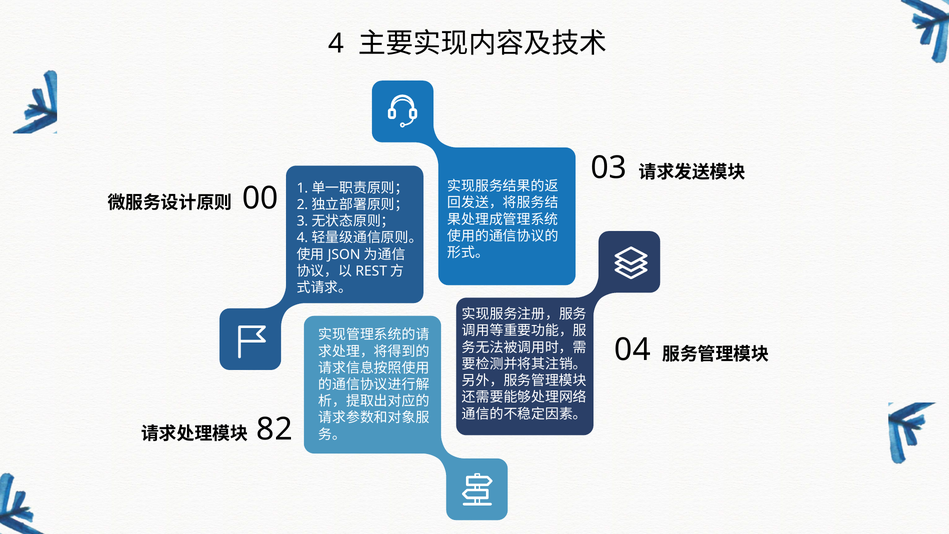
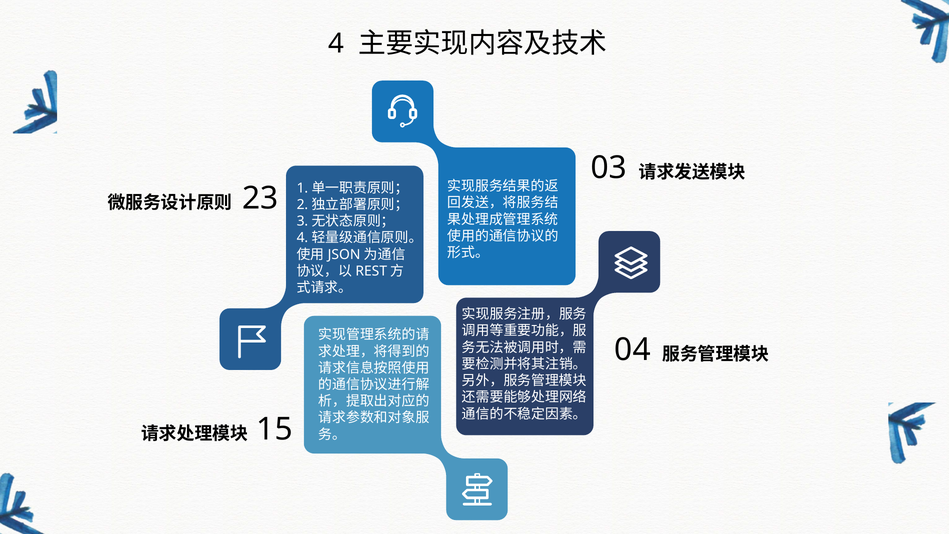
00: 00 -> 23
82: 82 -> 15
